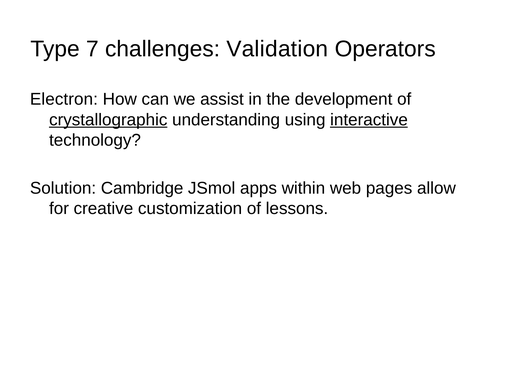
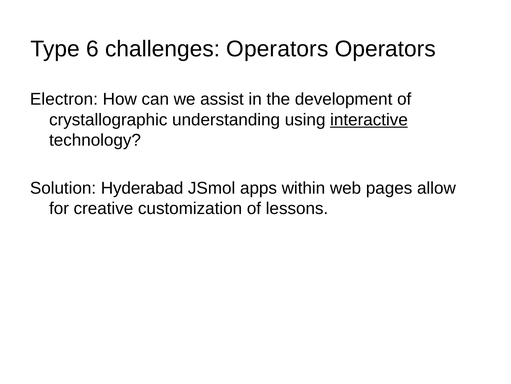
7: 7 -> 6
challenges Validation: Validation -> Operators
crystallographic underline: present -> none
Cambridge: Cambridge -> Hyderabad
